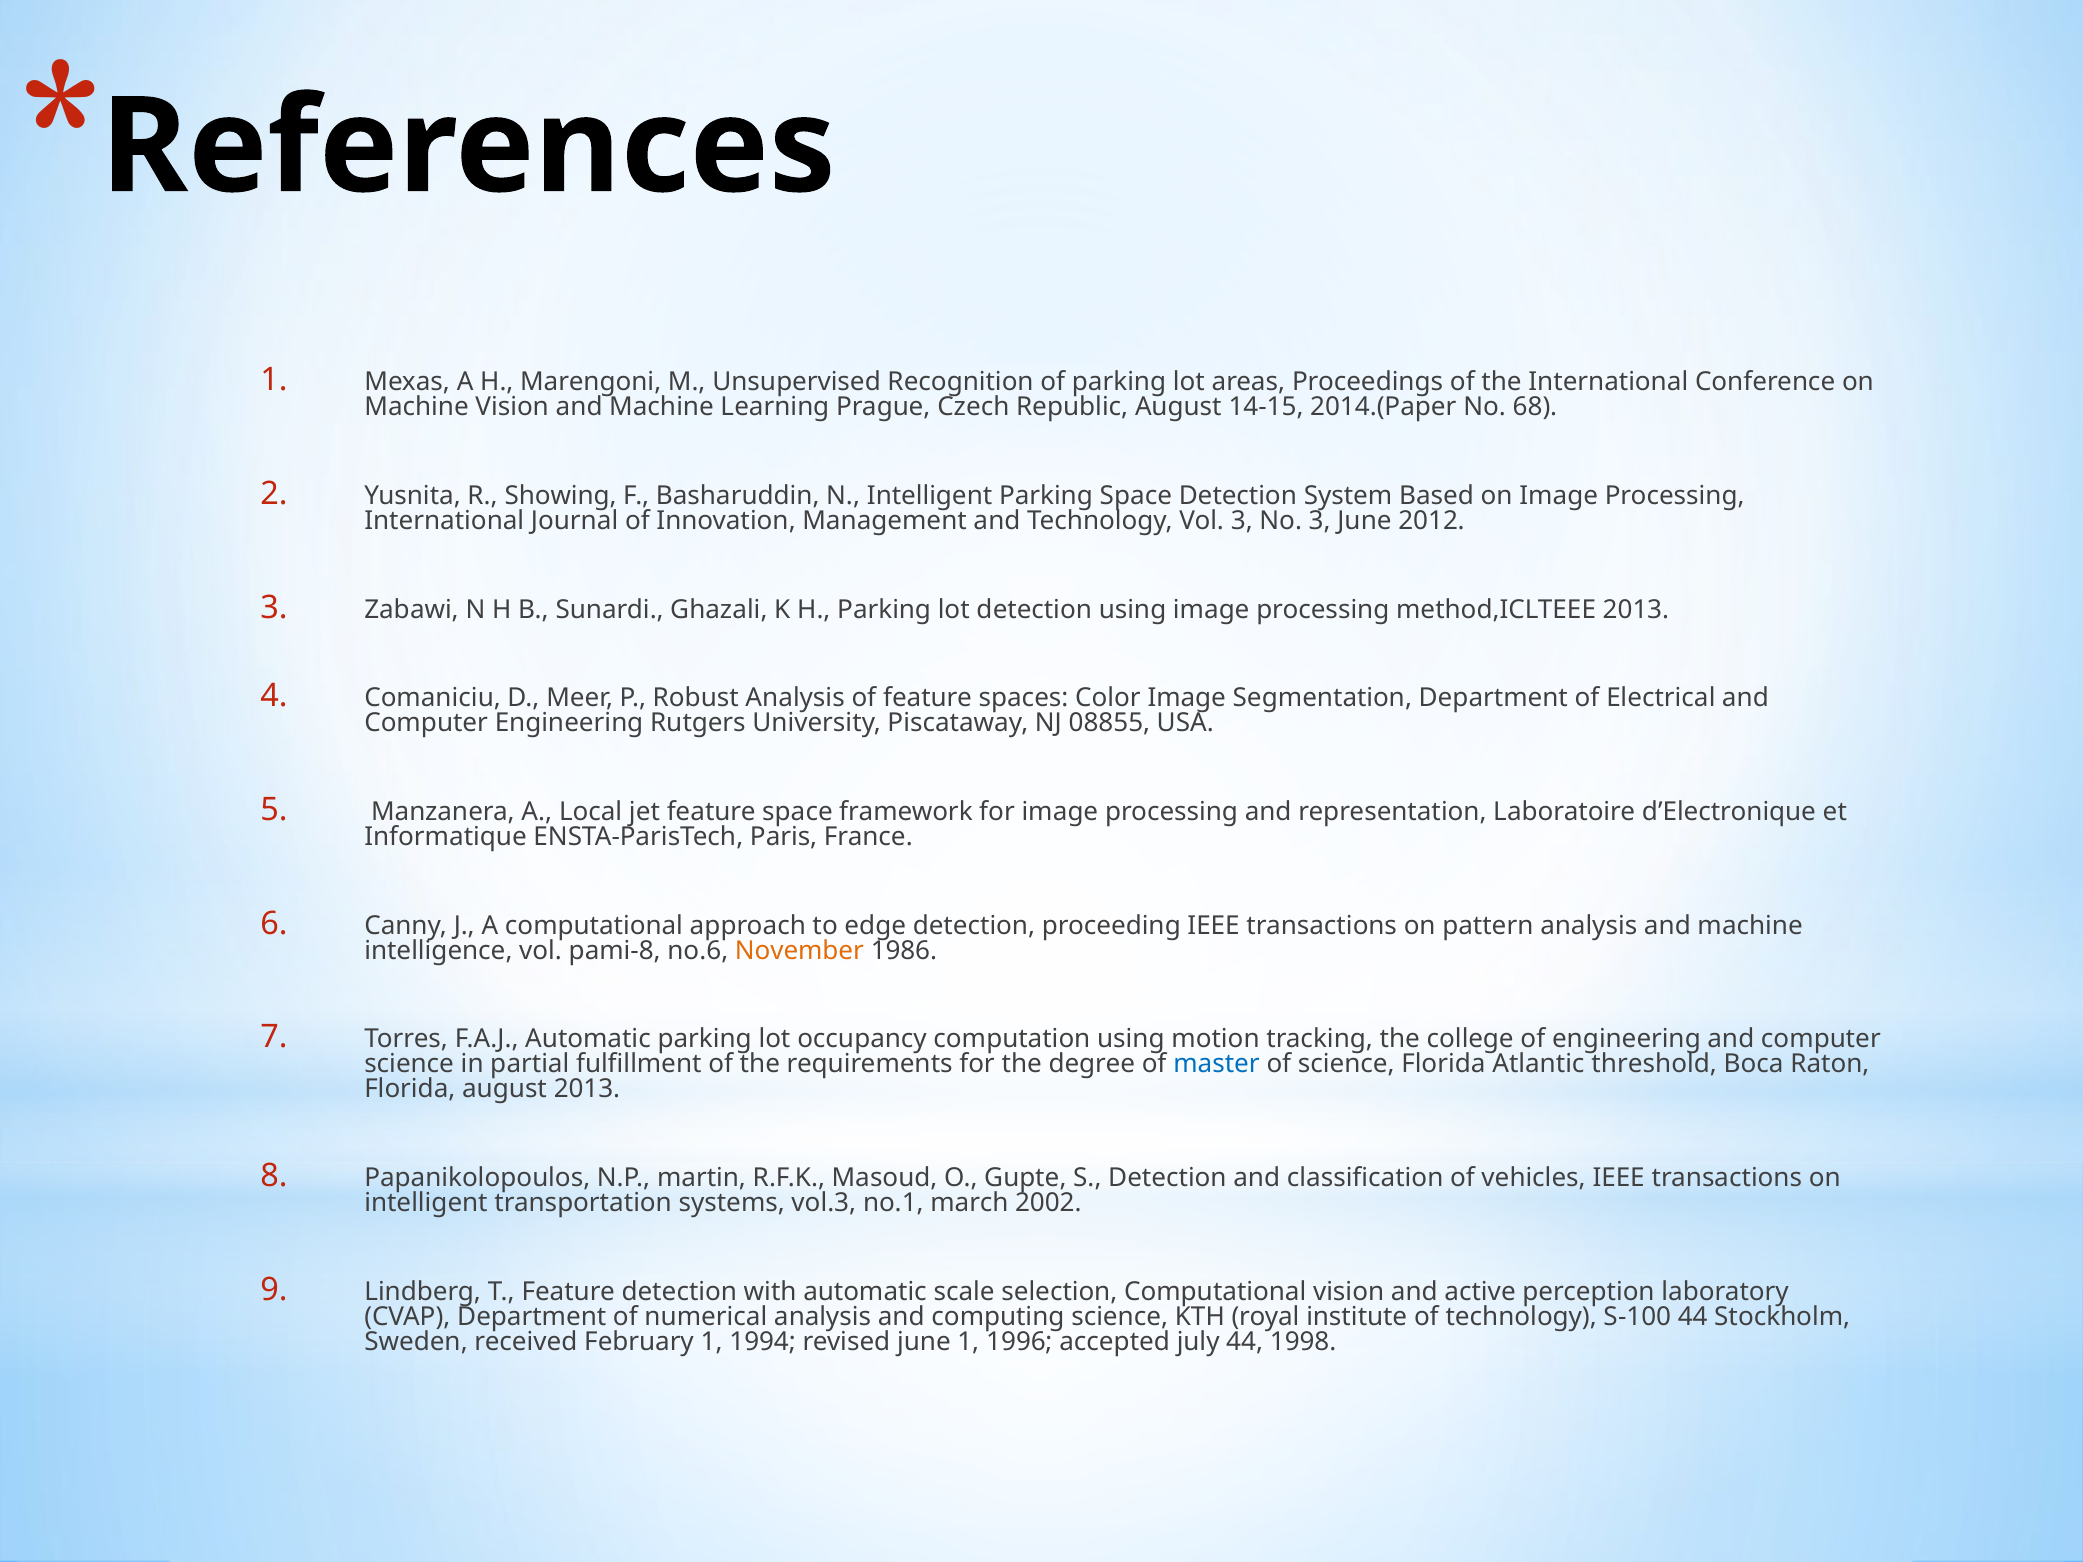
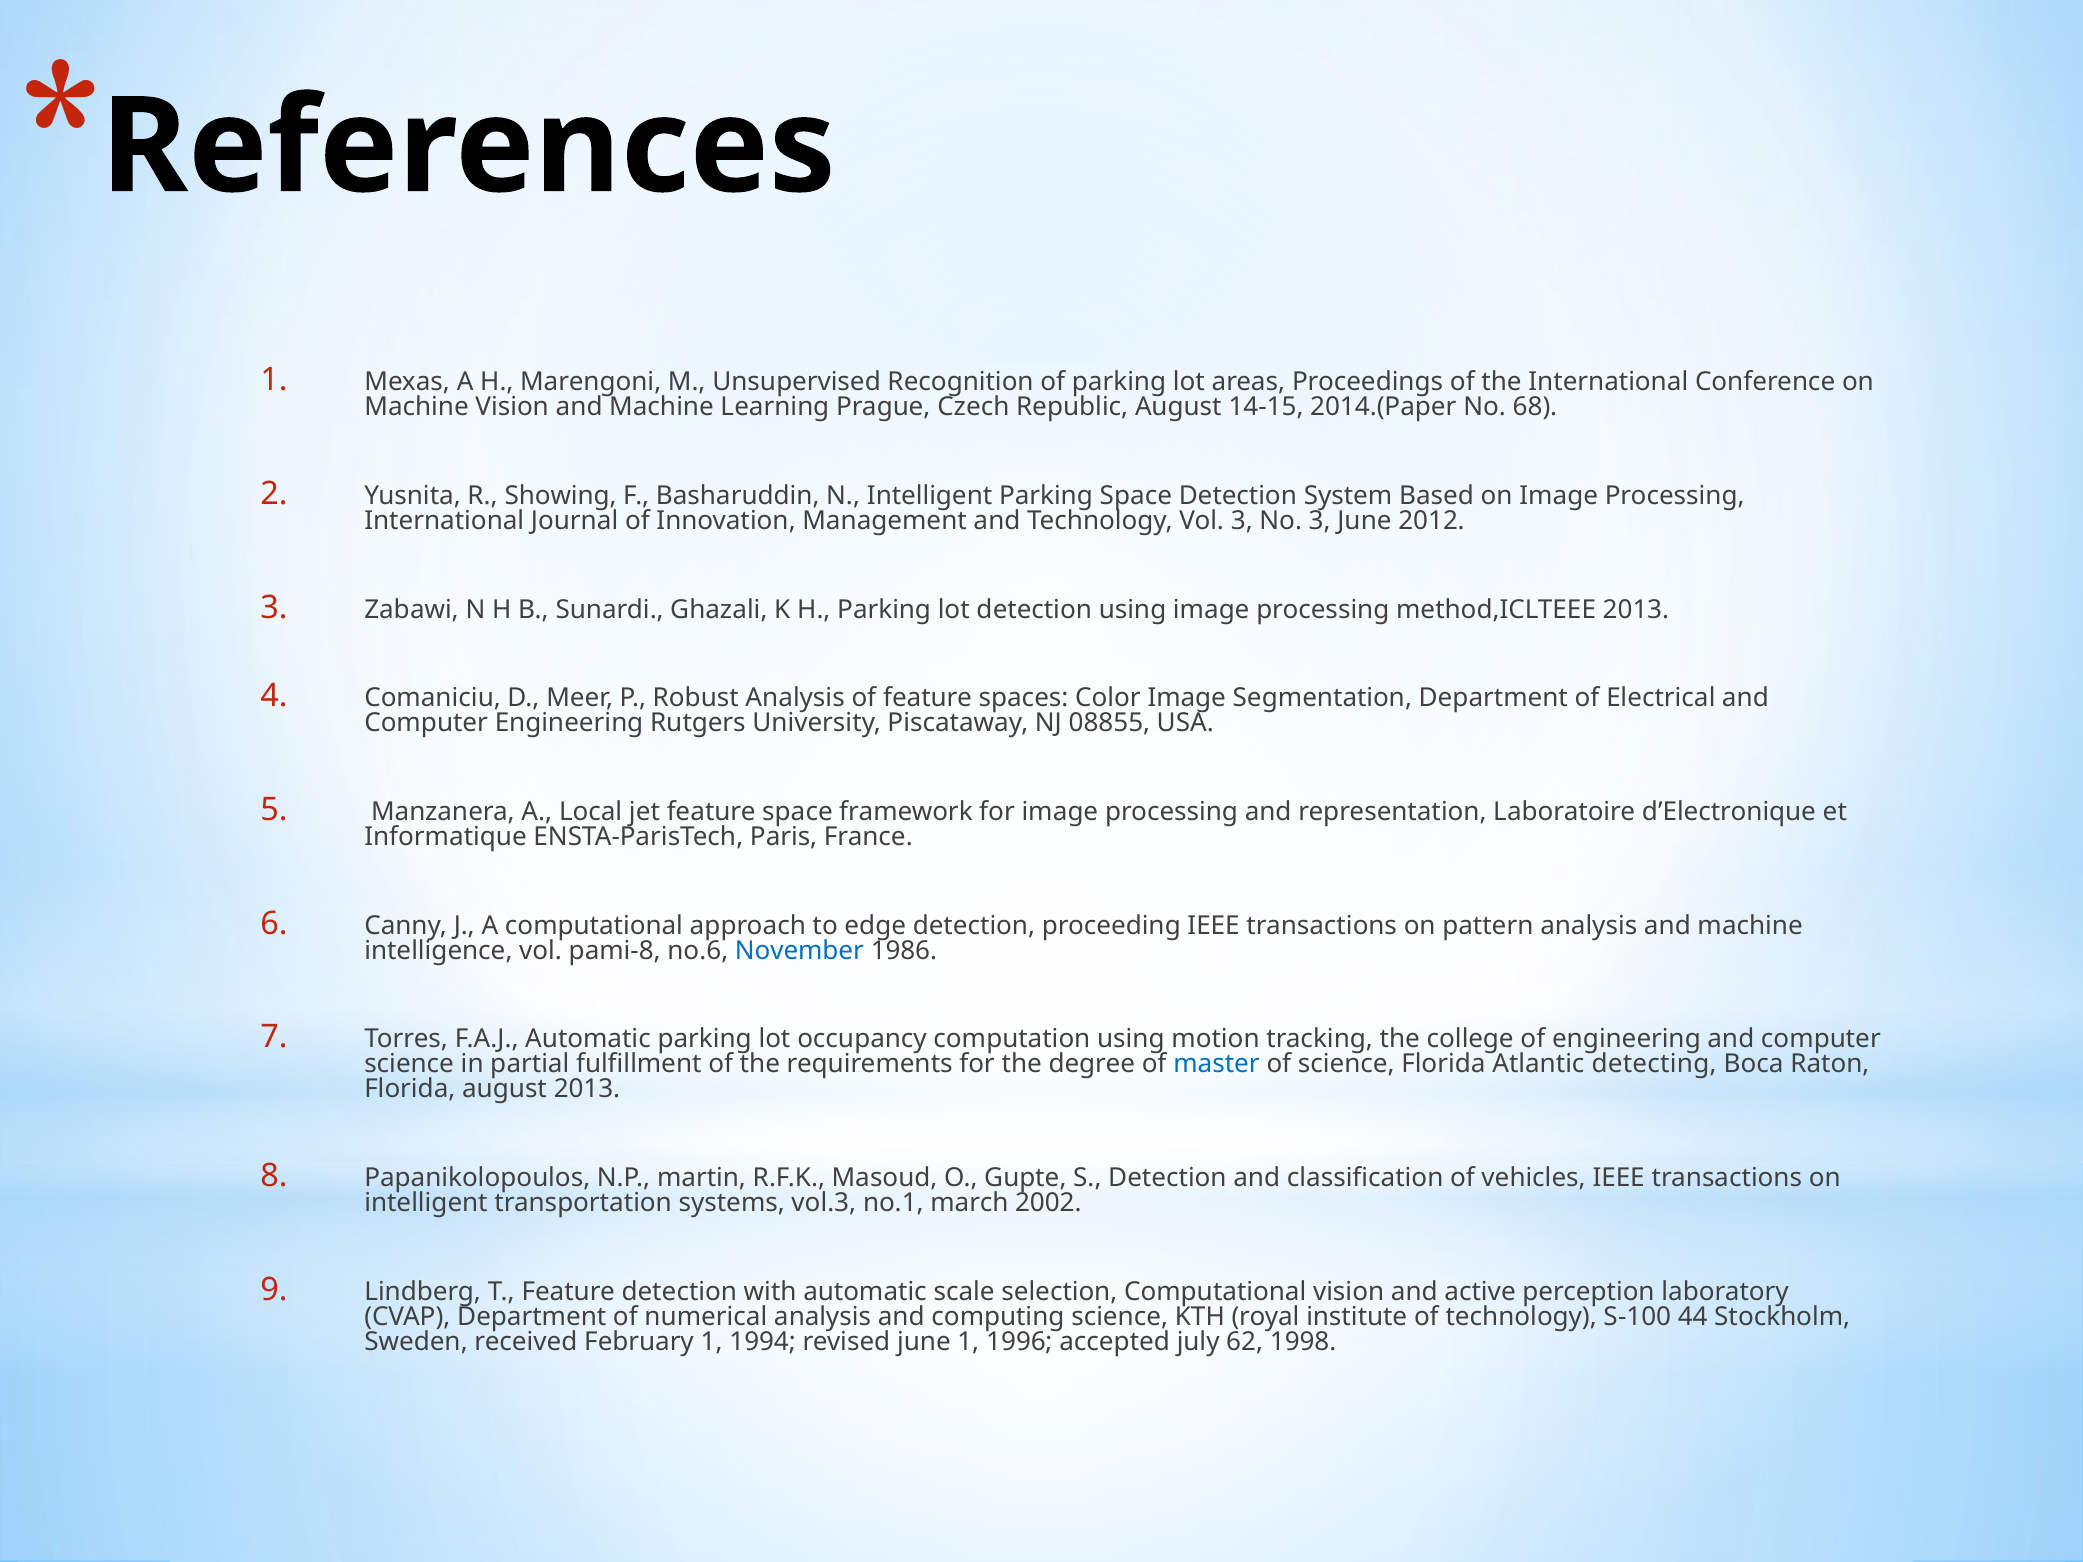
November colour: orange -> blue
threshold: threshold -> detecting
july 44: 44 -> 62
